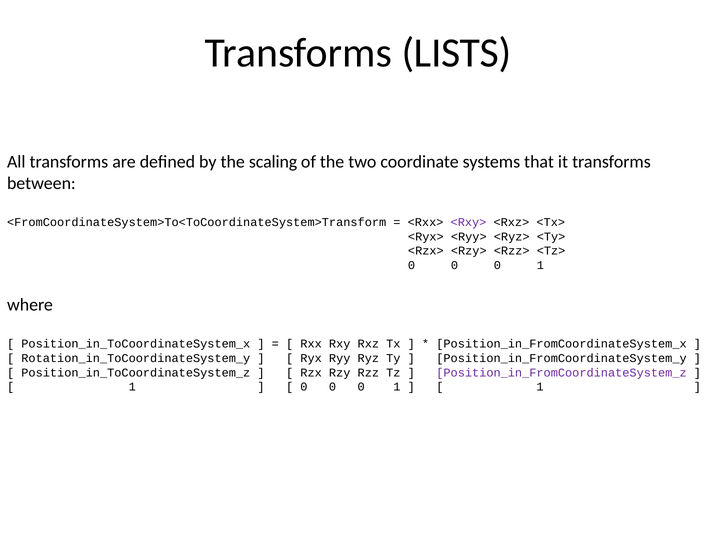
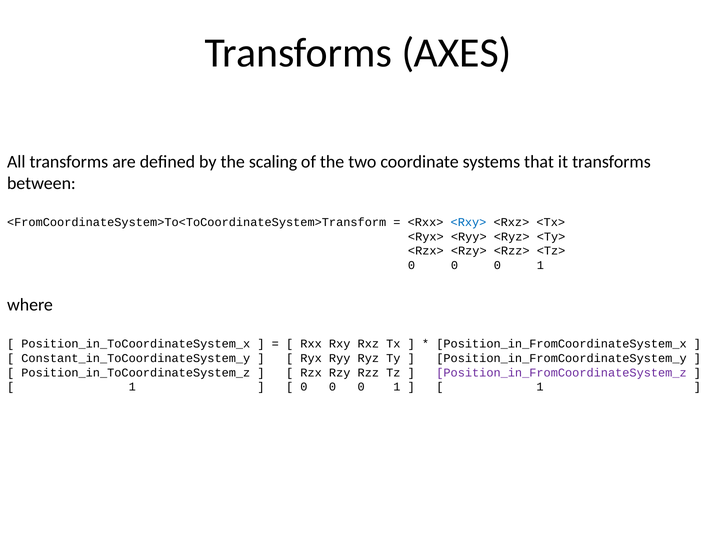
LISTS: LISTS -> AXES
<Rxy> colour: purple -> blue
Rotation_in_ToCoordinateSystem_y: Rotation_in_ToCoordinateSystem_y -> Constant_in_ToCoordinateSystem_y
